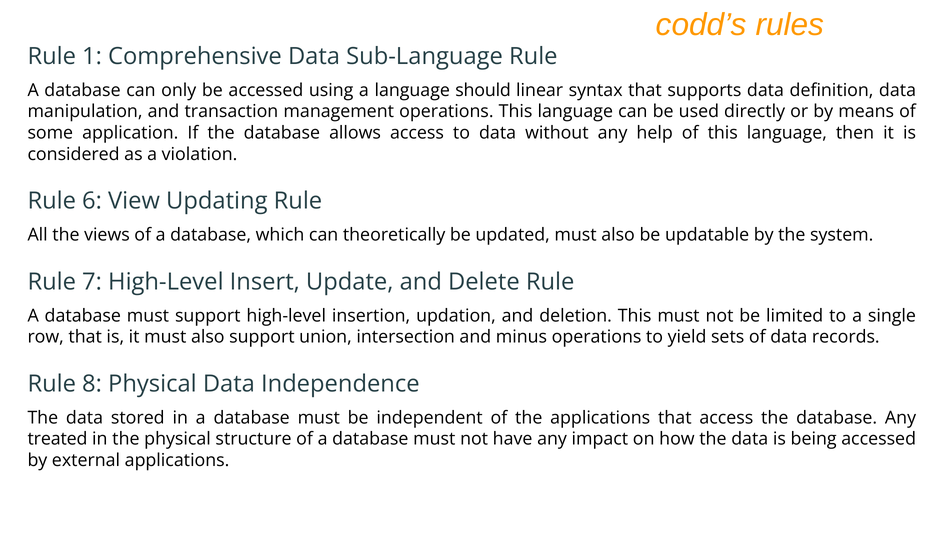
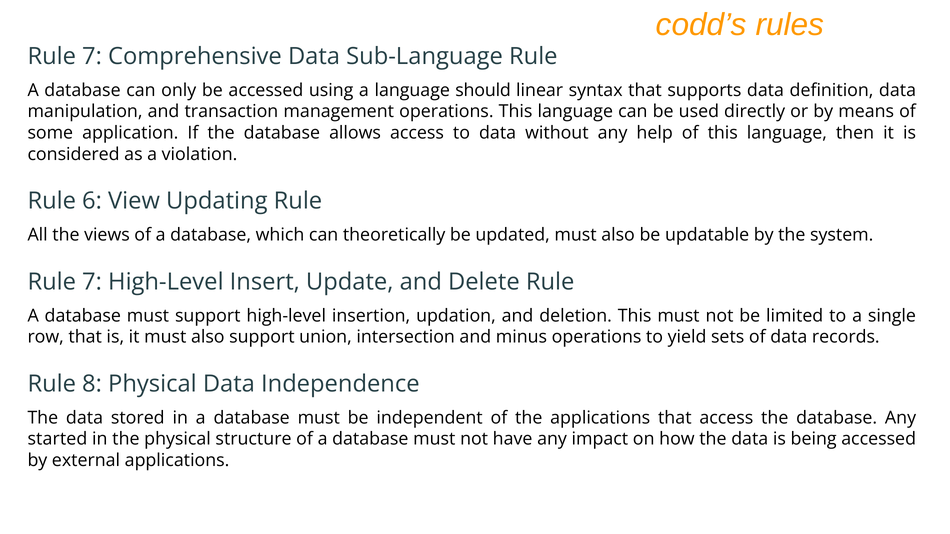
1 at (92, 56): 1 -> 7
treated: treated -> started
